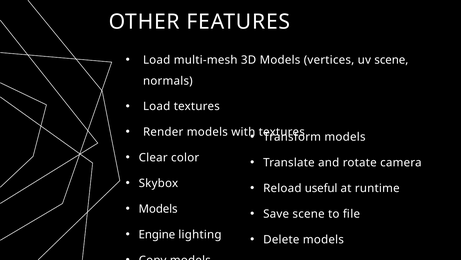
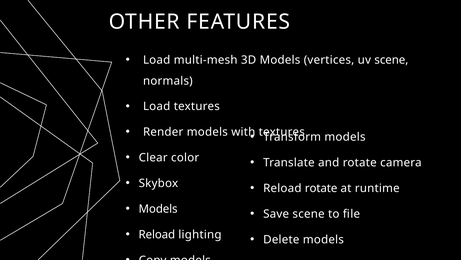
Reload useful: useful -> rotate
Engine at (157, 234): Engine -> Reload
